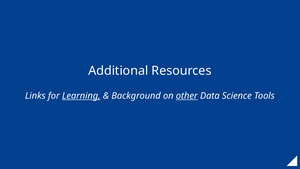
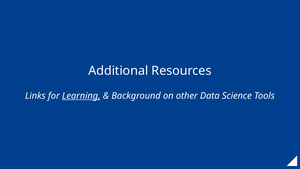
other underline: present -> none
